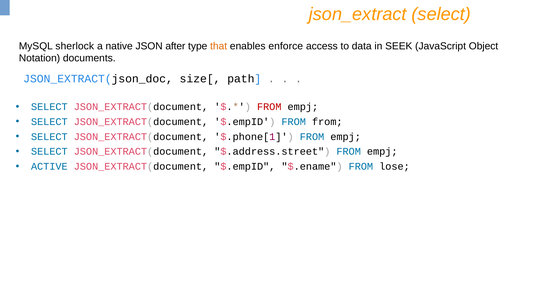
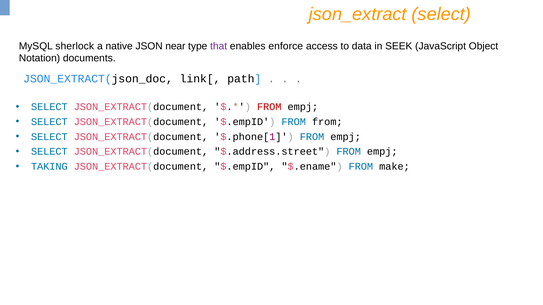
after: after -> near
that colour: orange -> purple
size[: size[ -> link[
ACTIVE: ACTIVE -> TAKING
lose: lose -> make
